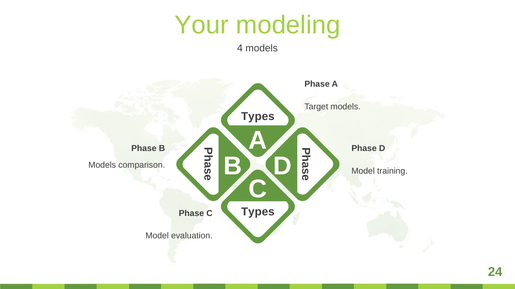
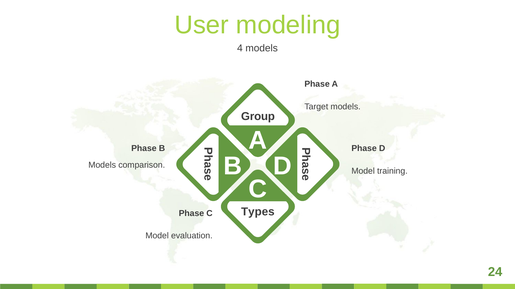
Your: Your -> User
Types at (258, 117): Types -> Group
